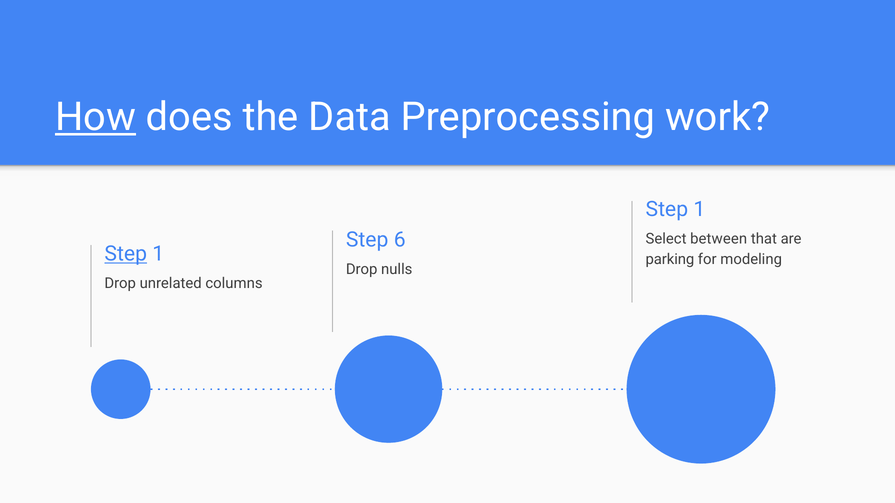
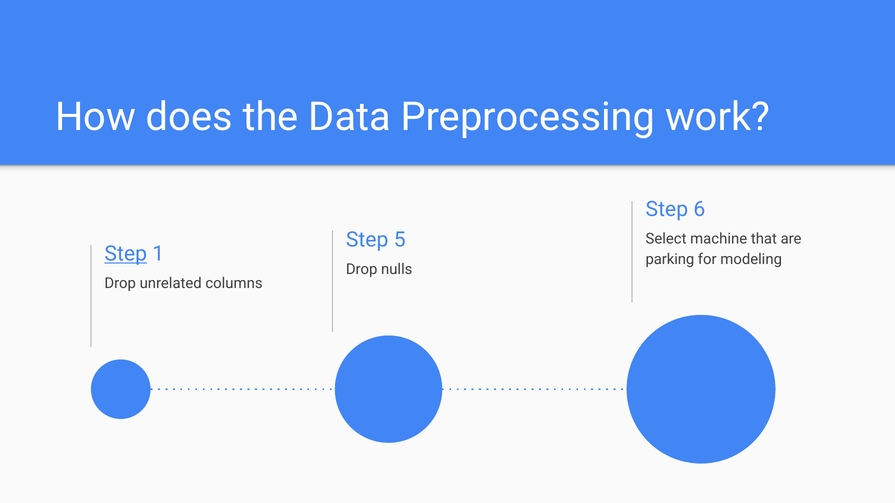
How underline: present -> none
1 at (699, 210): 1 -> 6
6: 6 -> 5
between: between -> machine
